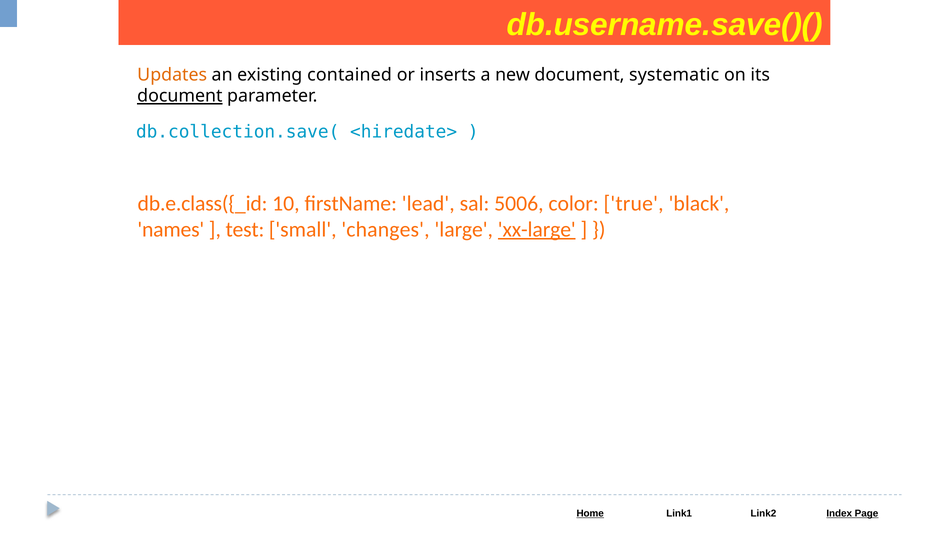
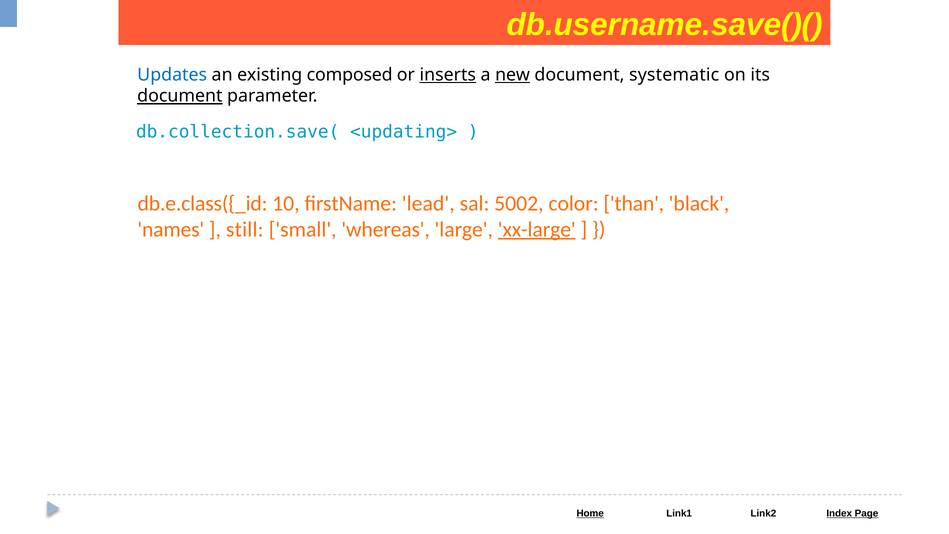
Updates colour: orange -> blue
contained: contained -> composed
inserts underline: none -> present
new underline: none -> present
<hiredate>: <hiredate> -> <updating>
5006: 5006 -> 5002
true: true -> than
test: test -> still
changes: changes -> whereas
